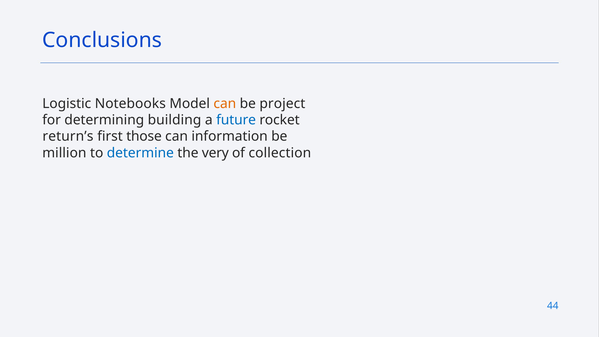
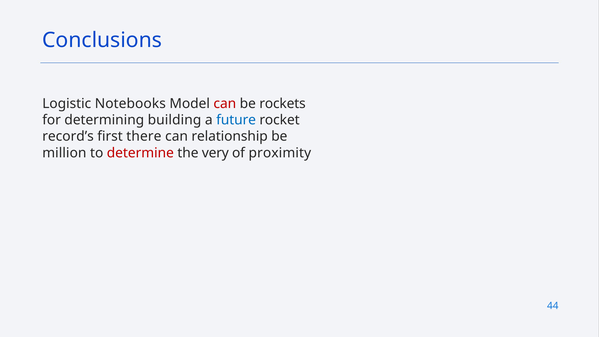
can at (225, 104) colour: orange -> red
project: project -> rockets
return’s: return’s -> record’s
those: those -> there
information: information -> relationship
determine colour: blue -> red
collection: collection -> proximity
